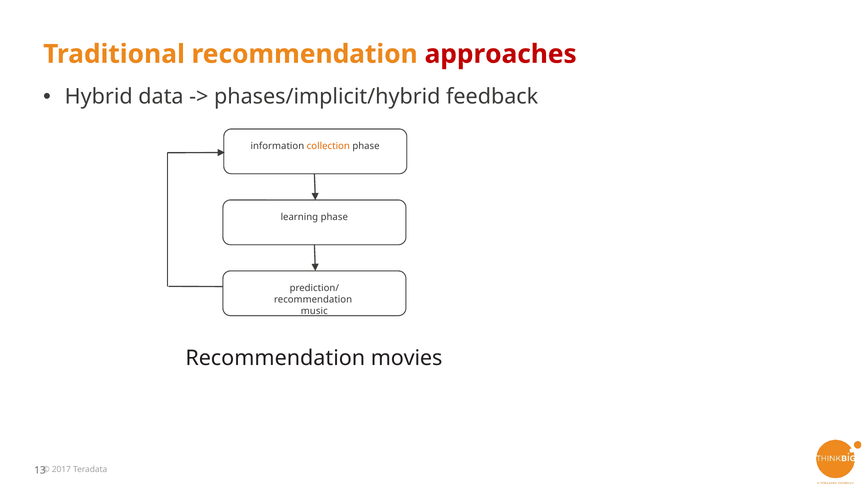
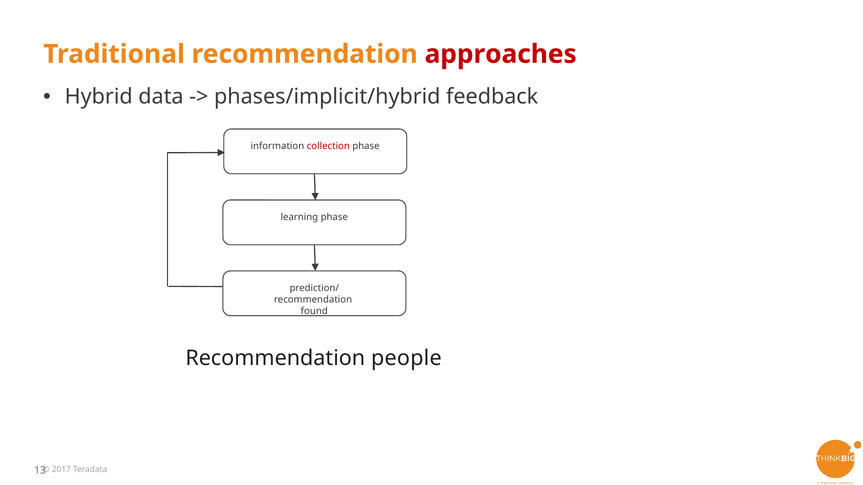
collection colour: orange -> red
music: music -> found
movies: movies -> people
